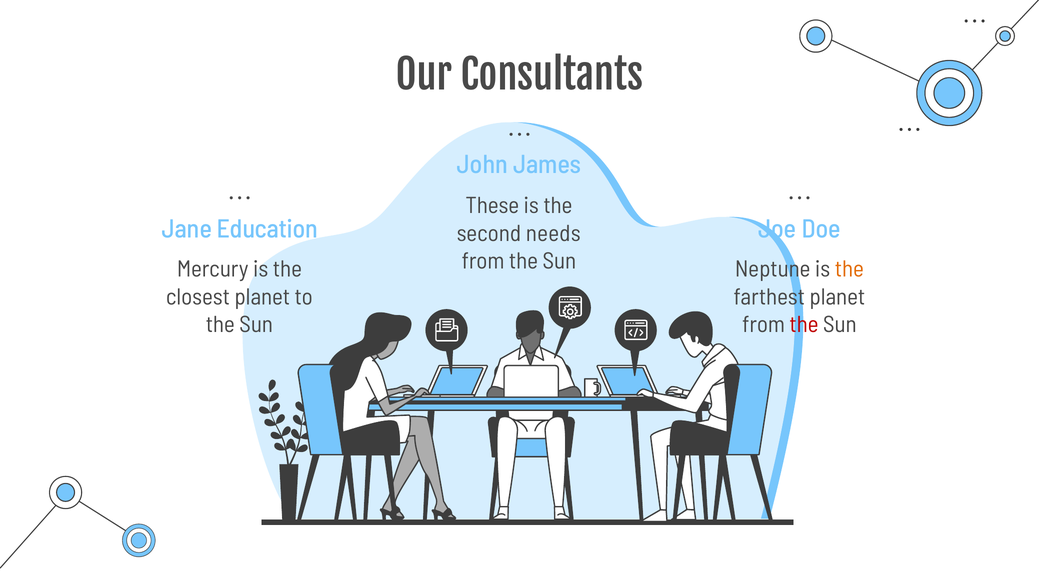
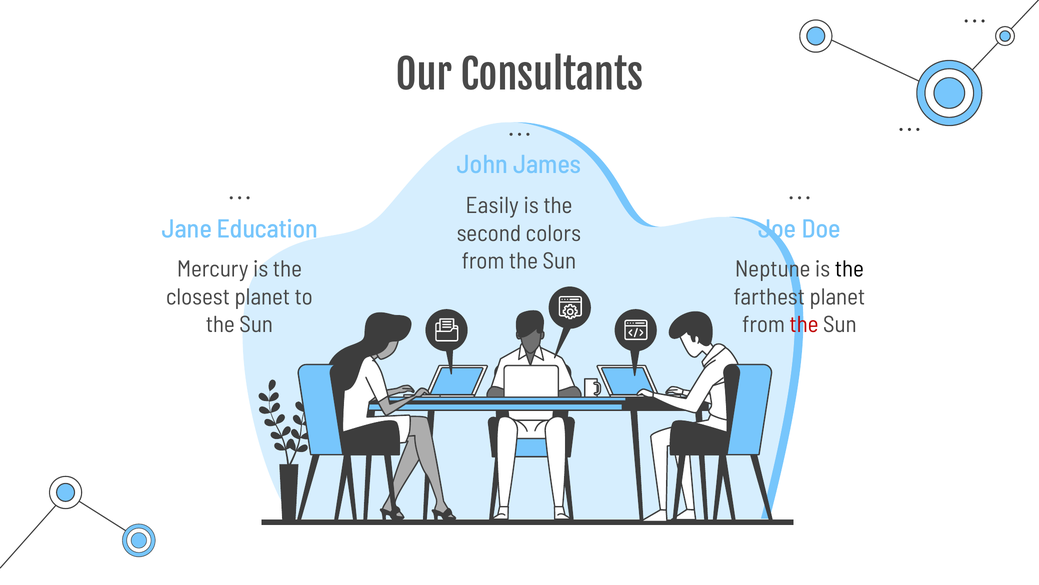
These: These -> Easily
needs: needs -> colors
the at (849, 269) colour: orange -> black
